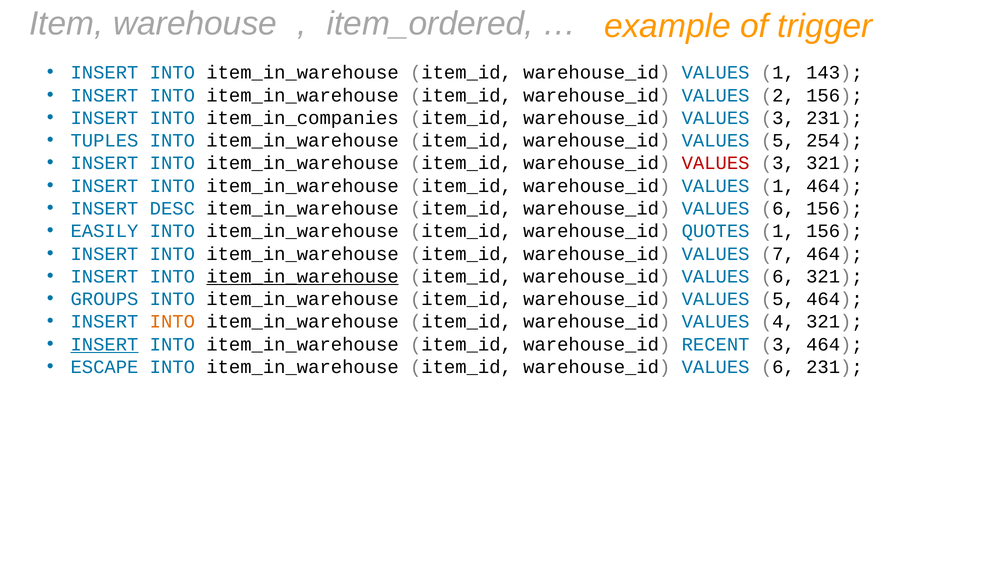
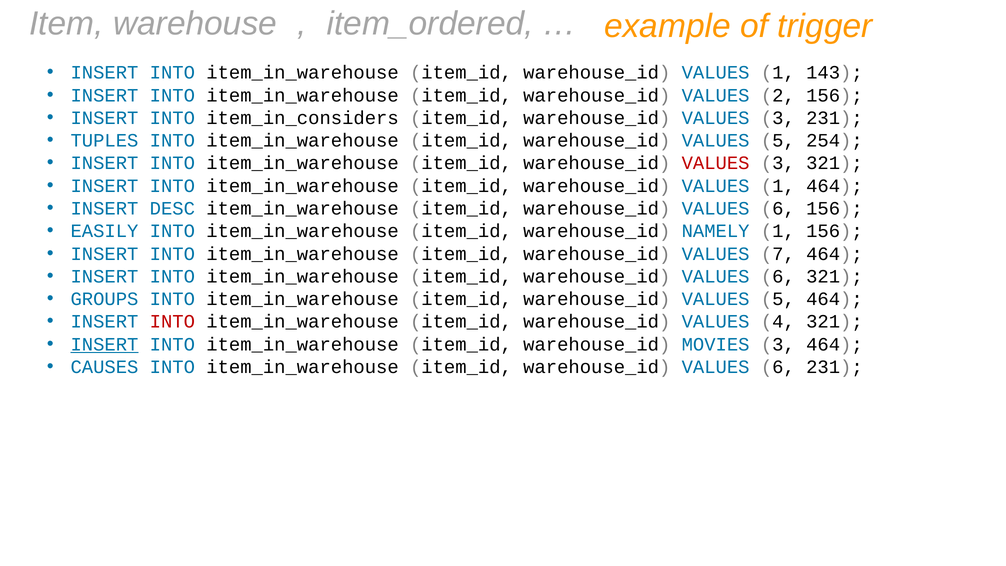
item_in_companies: item_in_companies -> item_in_considers
QUOTES: QUOTES -> NAMELY
item_in_warehouse at (303, 276) underline: present -> none
INTO at (172, 322) colour: orange -> red
RECENT: RECENT -> MOVIES
ESCAPE: ESCAPE -> CAUSES
